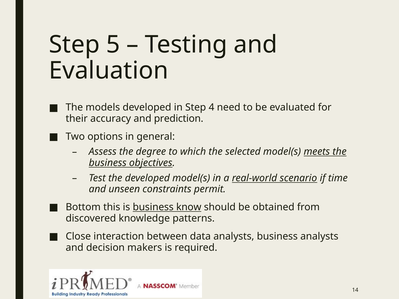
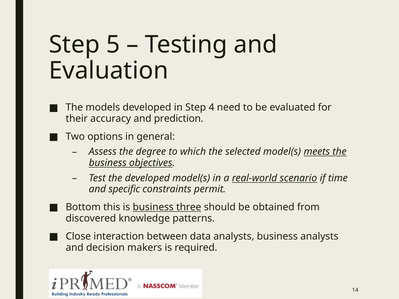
unseen: unseen -> specific
know: know -> three
